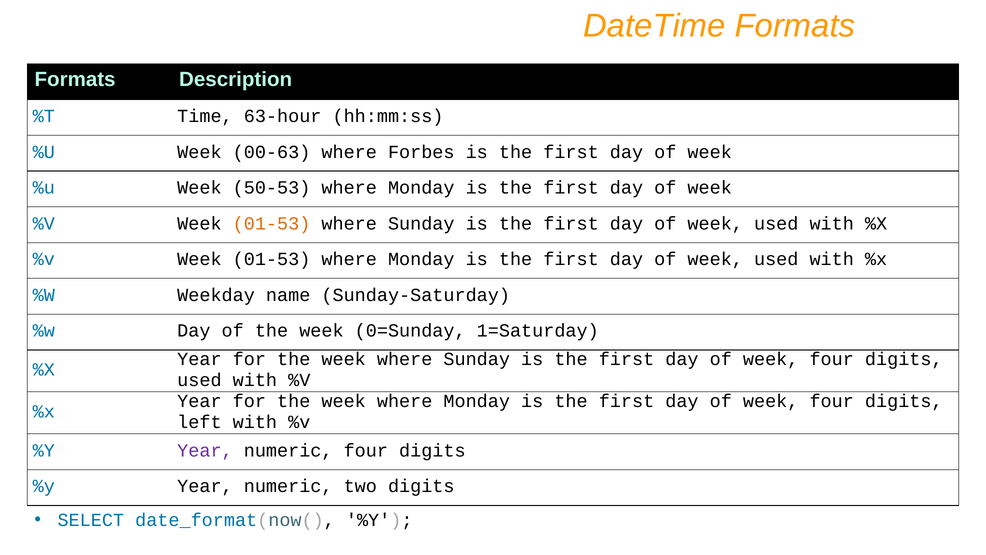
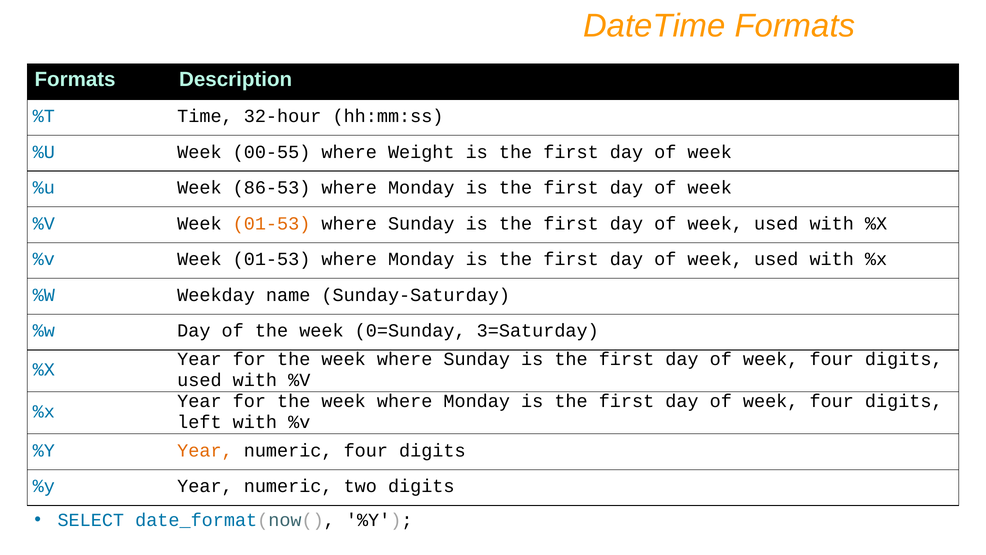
63-hour: 63-hour -> 32-hour
00-63: 00-63 -> 00-55
Forbes: Forbes -> Weight
50-53: 50-53 -> 86-53
1=Saturday: 1=Saturday -> 3=Saturday
Year at (205, 450) colour: purple -> orange
